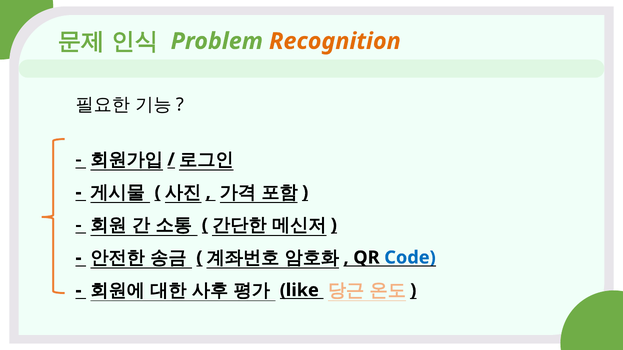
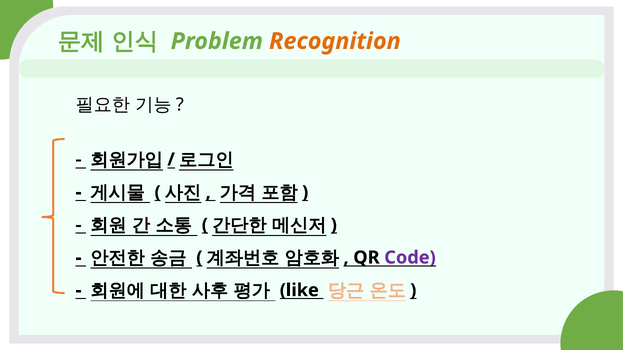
Code colour: blue -> purple
